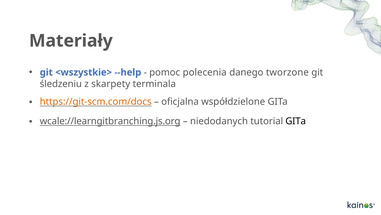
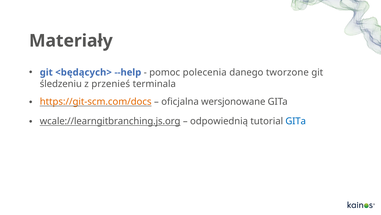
<wszystkie>: <wszystkie> -> <będących>
skarpety: skarpety -> przenieś
współdzielone: współdzielone -> wersjonowane
niedodanych: niedodanych -> odpowiednią
GITa at (296, 121) colour: black -> blue
